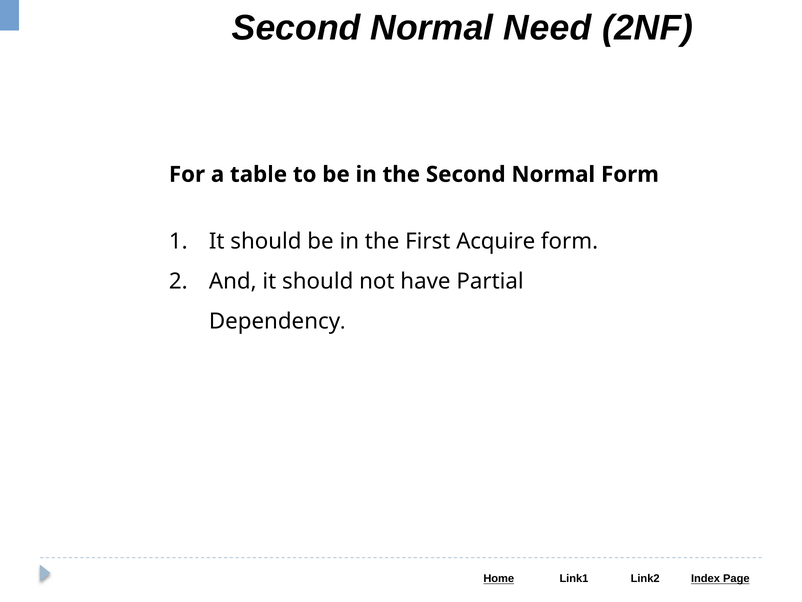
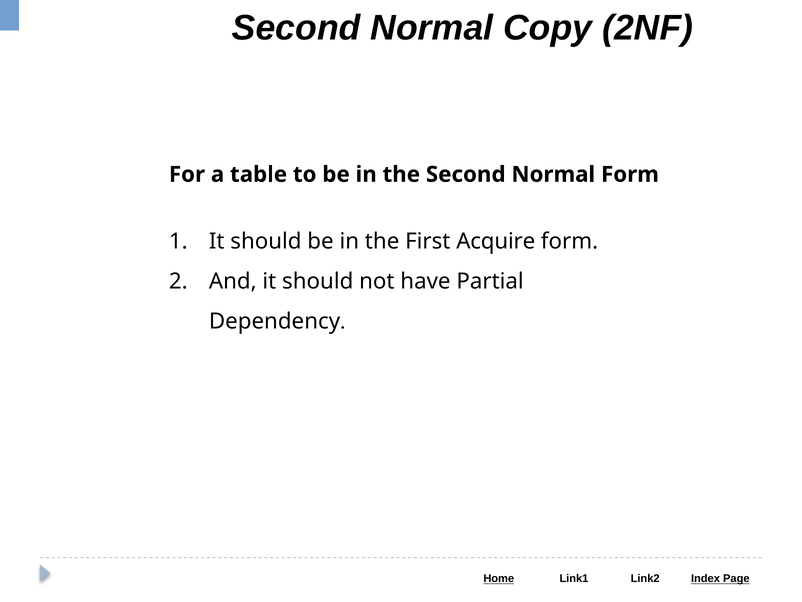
Need: Need -> Copy
